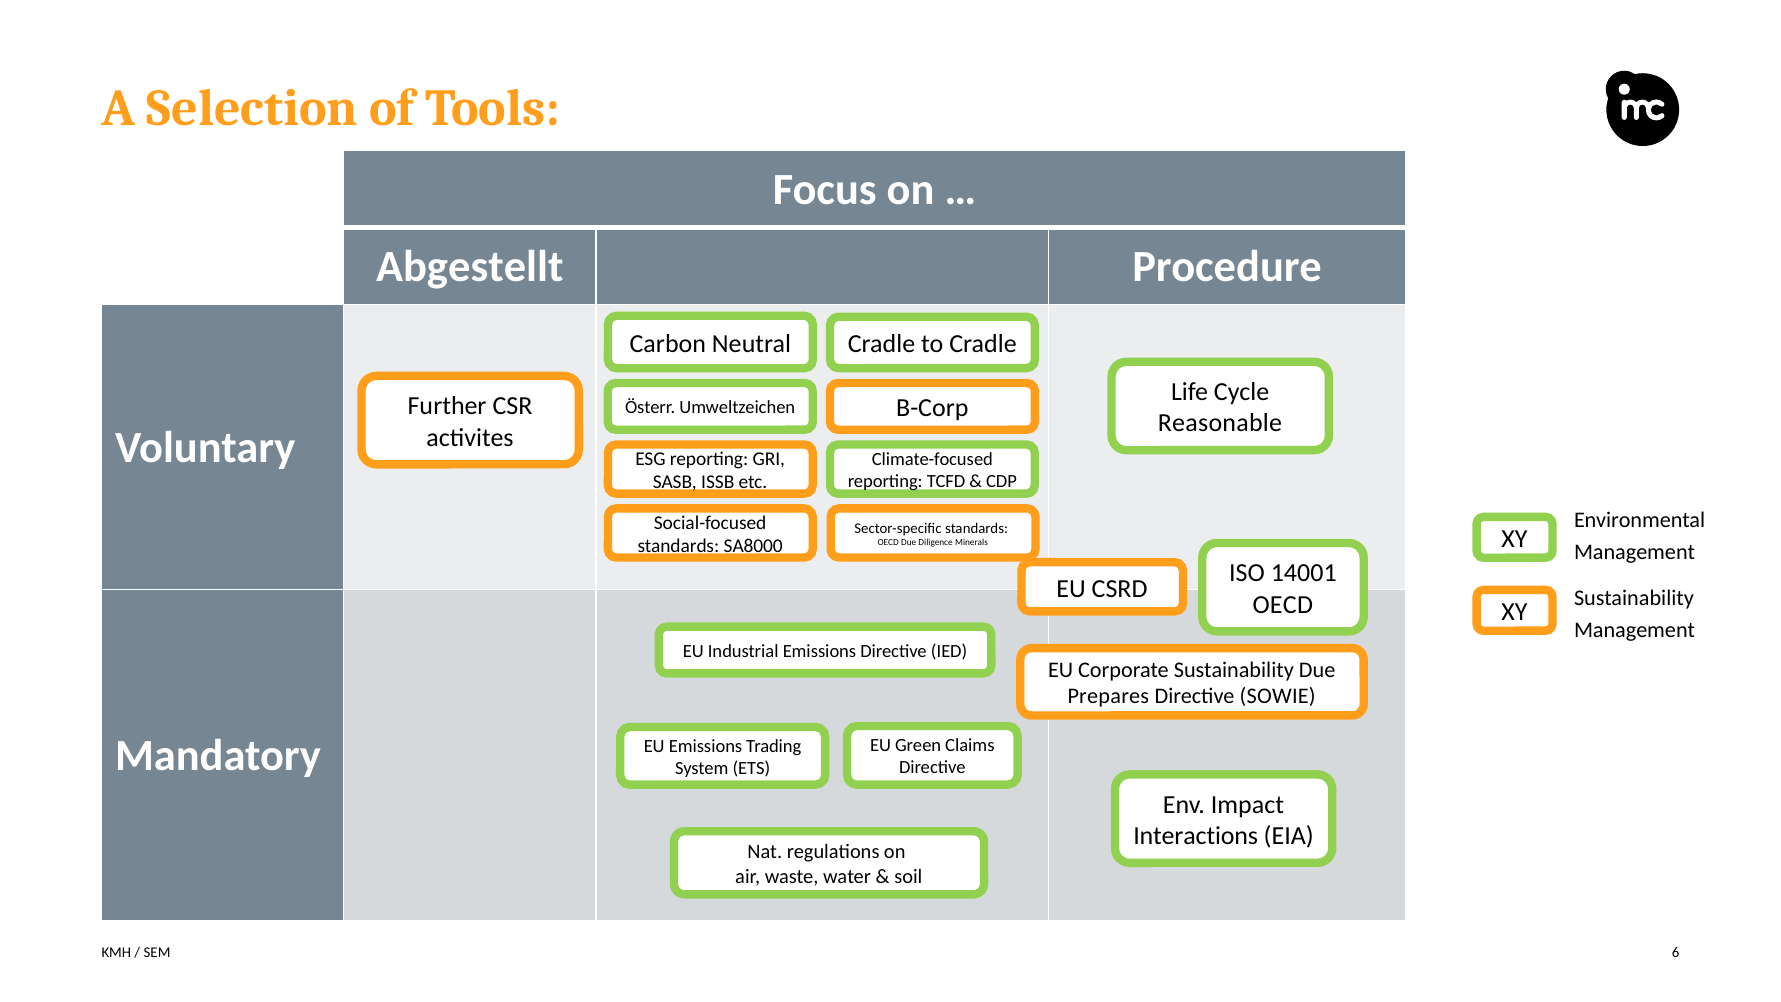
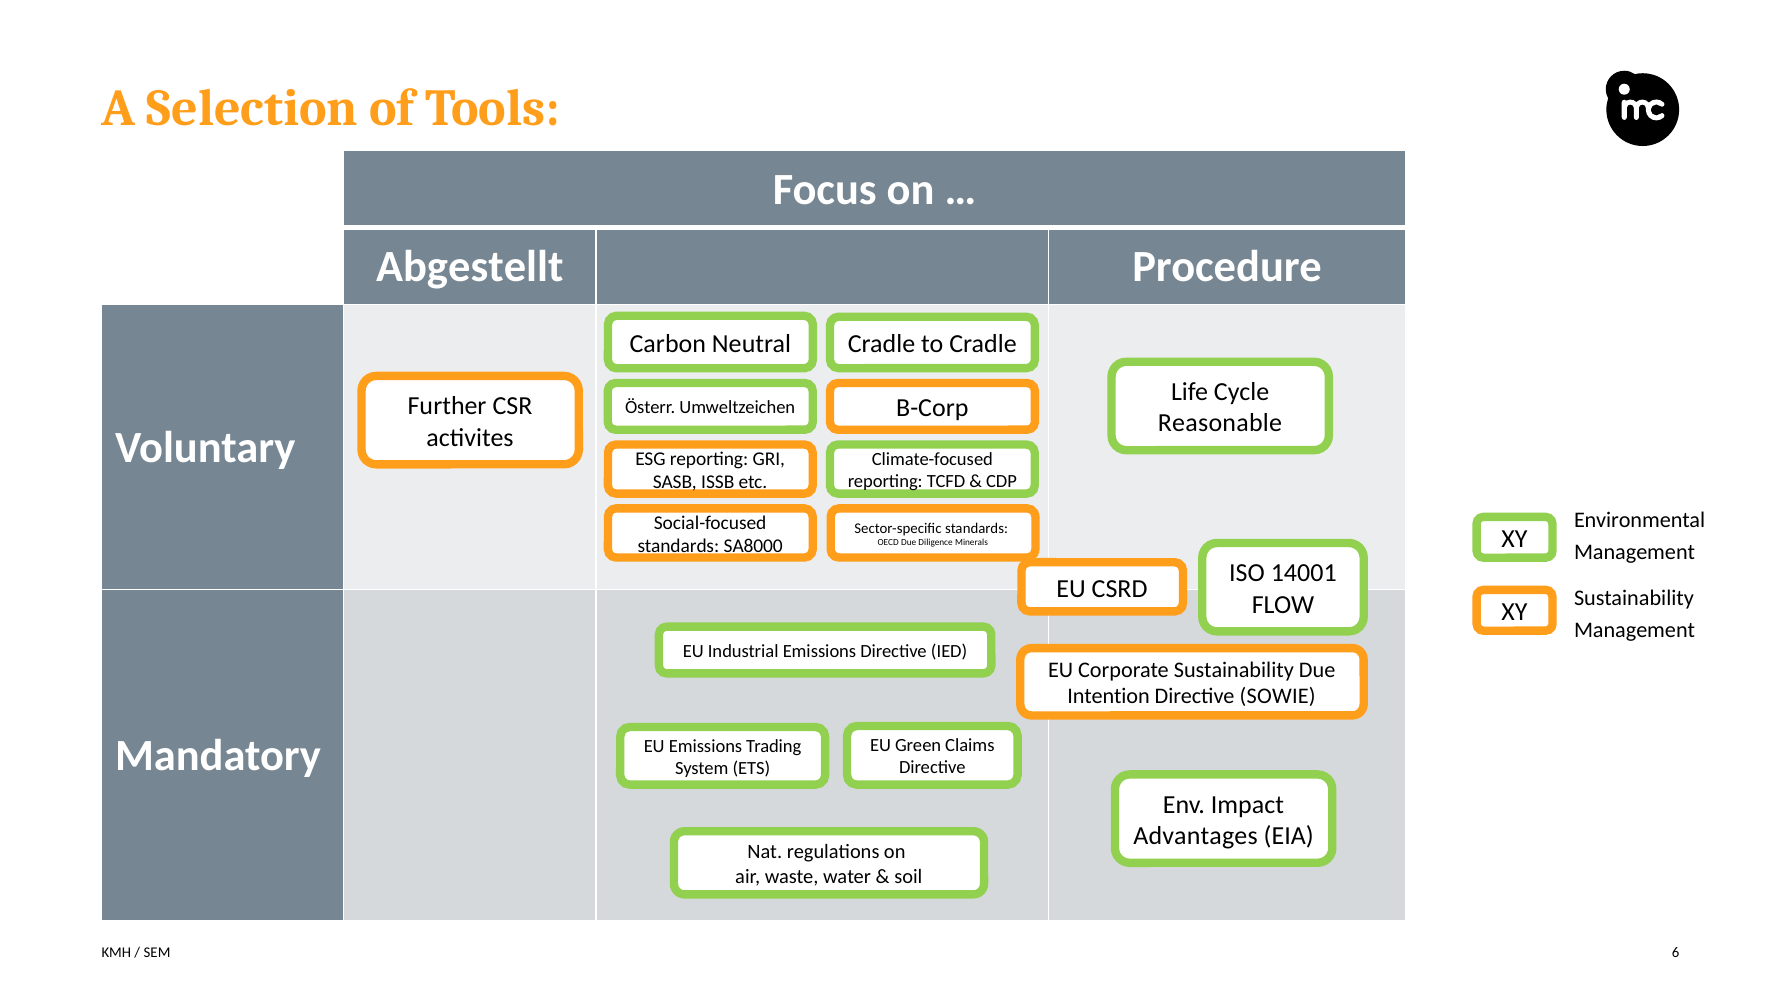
OECD at (1283, 604): OECD -> FLOW
Prepares: Prepares -> Intention
Interactions: Interactions -> Advantages
